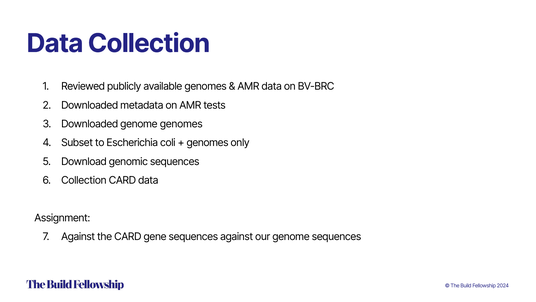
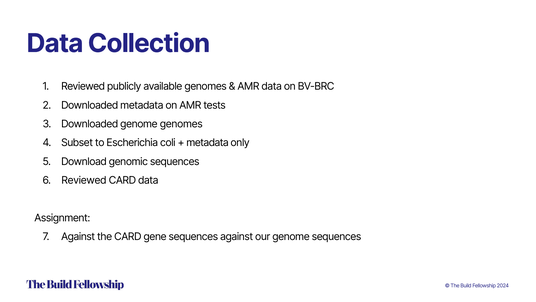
genomes at (208, 143): genomes -> metadata
Collection at (84, 180): Collection -> Reviewed
